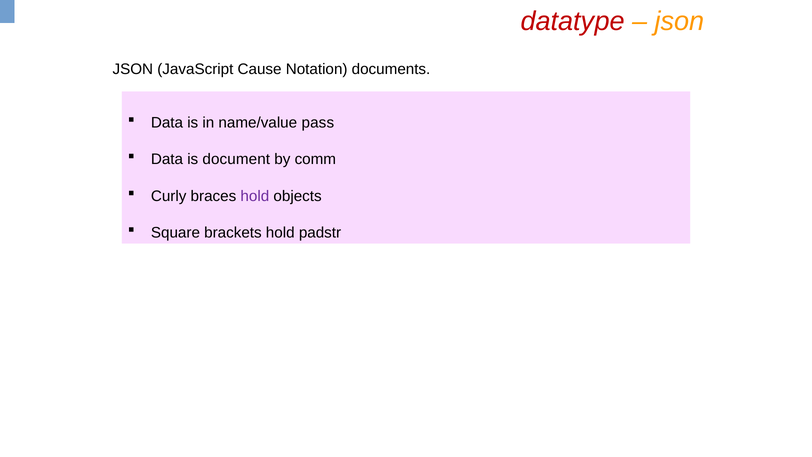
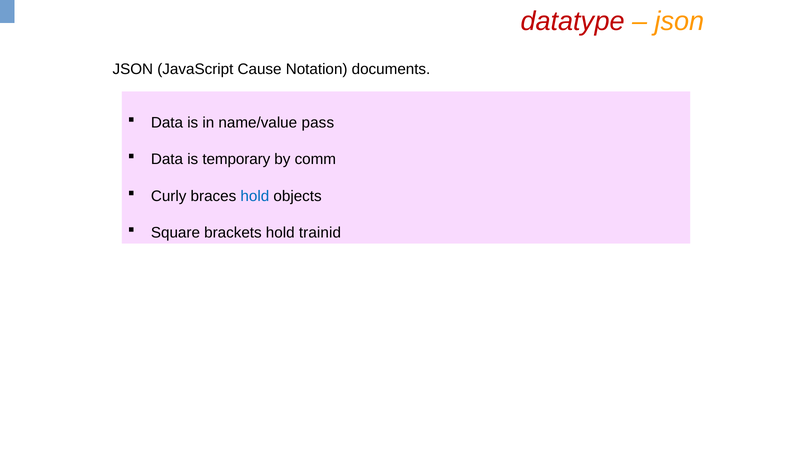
document: document -> temporary
hold at (255, 196) colour: purple -> blue
padstr: padstr -> trainid
